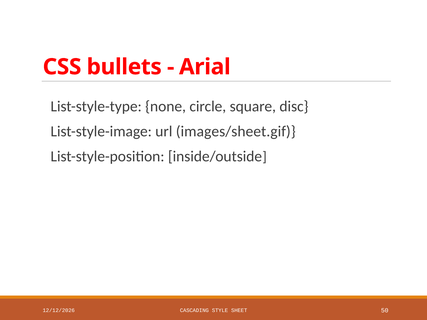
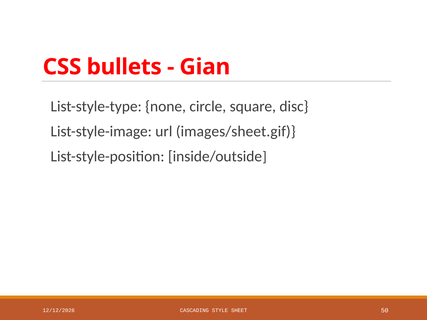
Arial: Arial -> Gian
